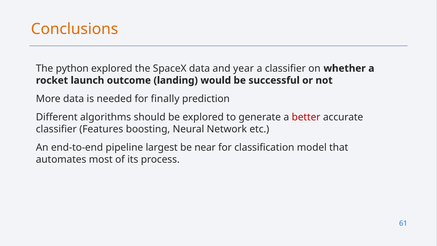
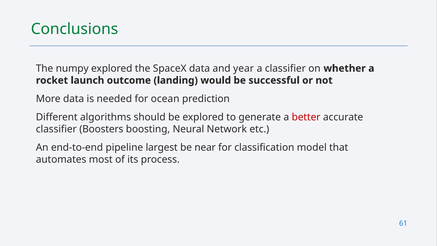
Conclusions colour: orange -> green
python: python -> numpy
finally: finally -> ocean
Features: Features -> Boosters
